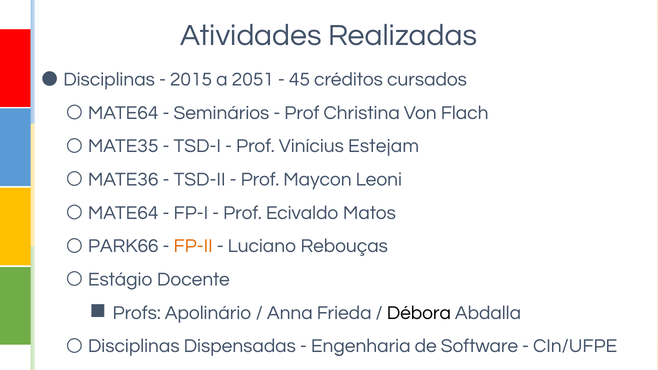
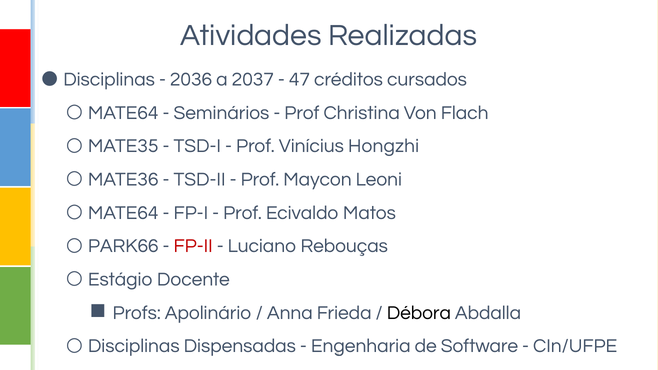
2015: 2015 -> 2036
2051: 2051 -> 2037
45 at (299, 80): 45 -> 47
Estejam: Estejam -> Hongzhi
FP-II colour: orange -> red
